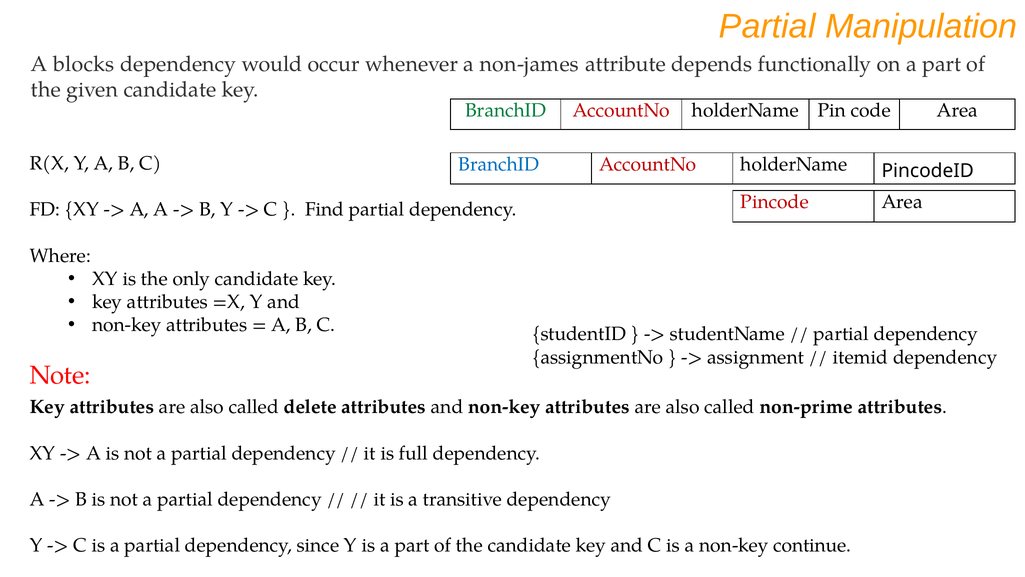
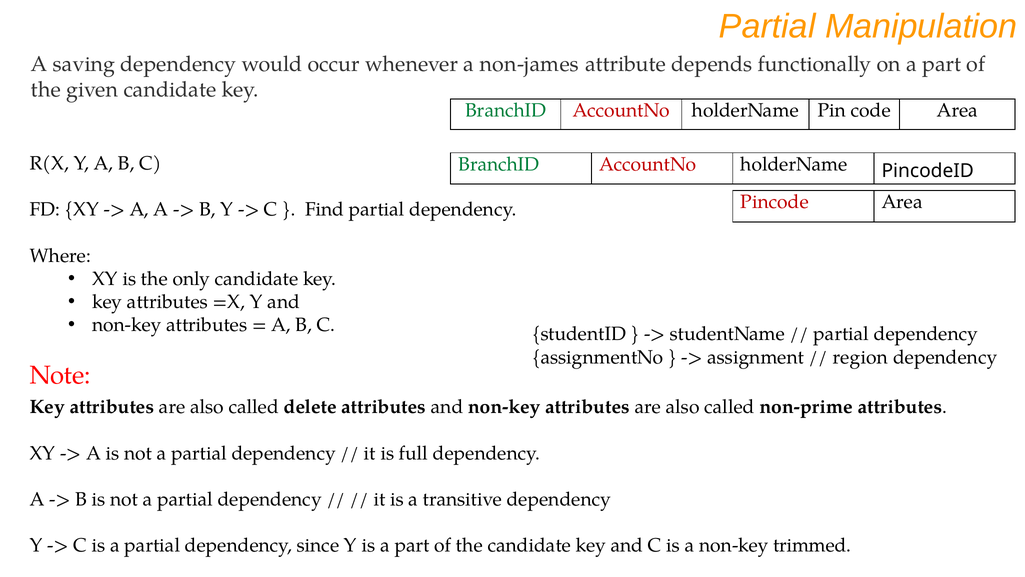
blocks: blocks -> saving
BranchID at (499, 164) colour: blue -> green
itemid: itemid -> region
continue: continue -> trimmed
